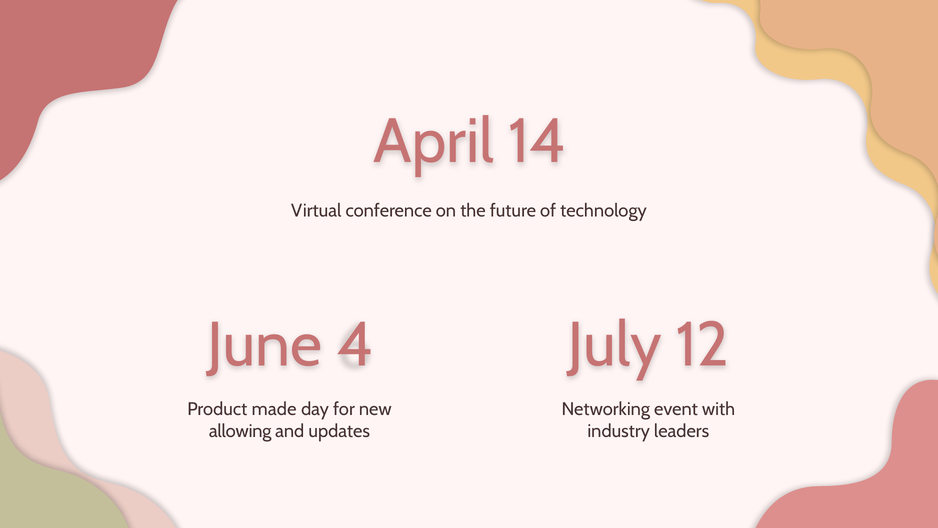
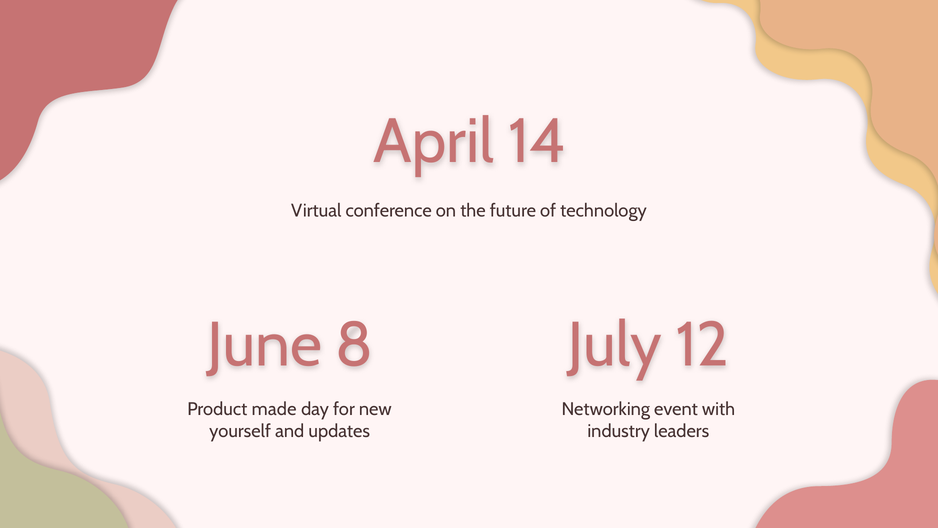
4: 4 -> 8
allowing: allowing -> yourself
